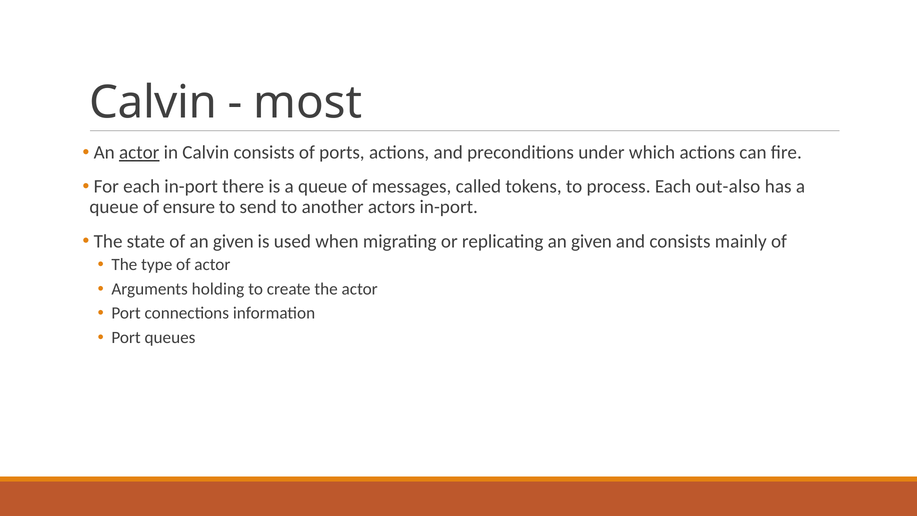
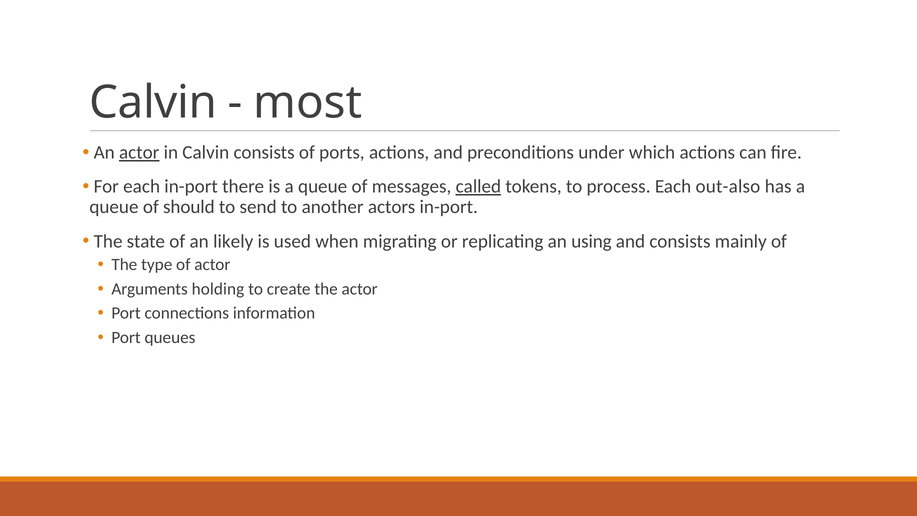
called underline: none -> present
ensure: ensure -> should
of an given: given -> likely
replicating an given: given -> using
